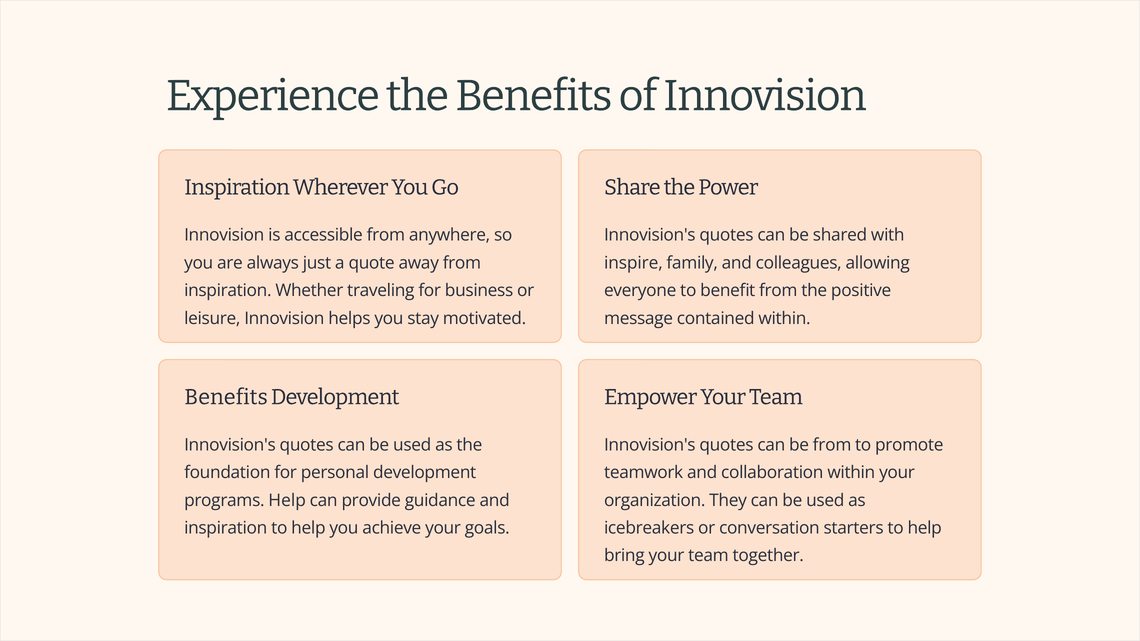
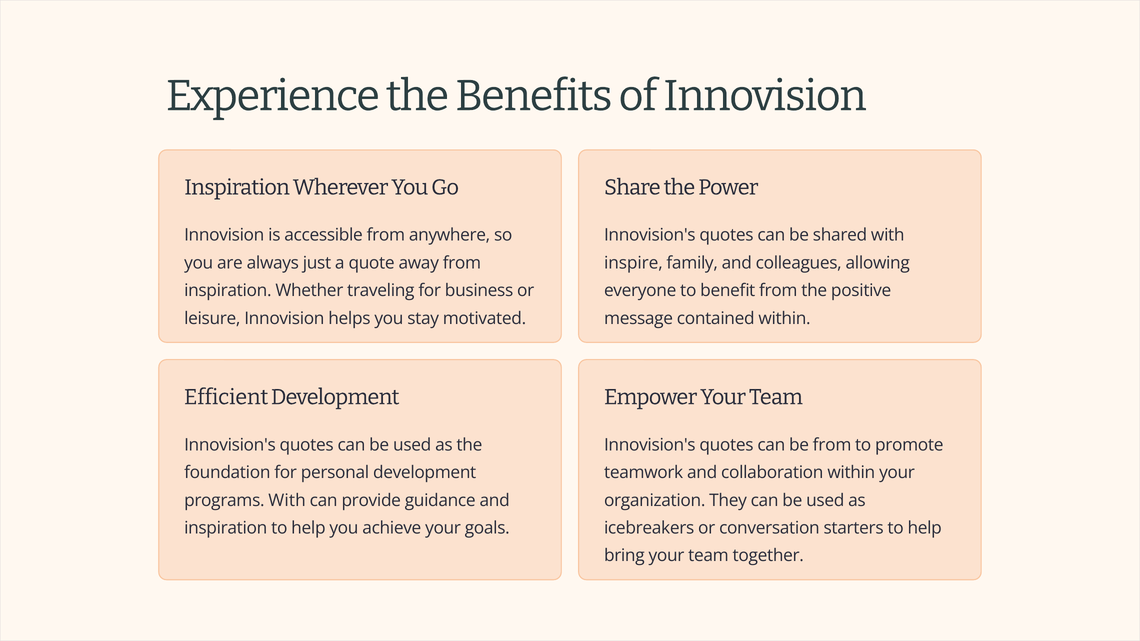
Benefits at (226, 397): Benefits -> Efficient
programs Help: Help -> With
